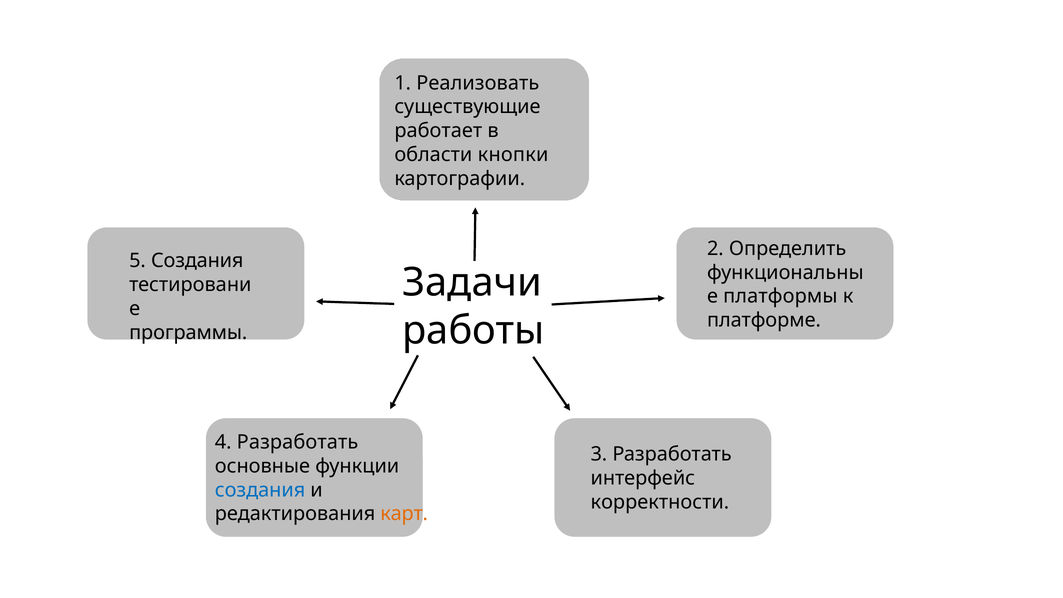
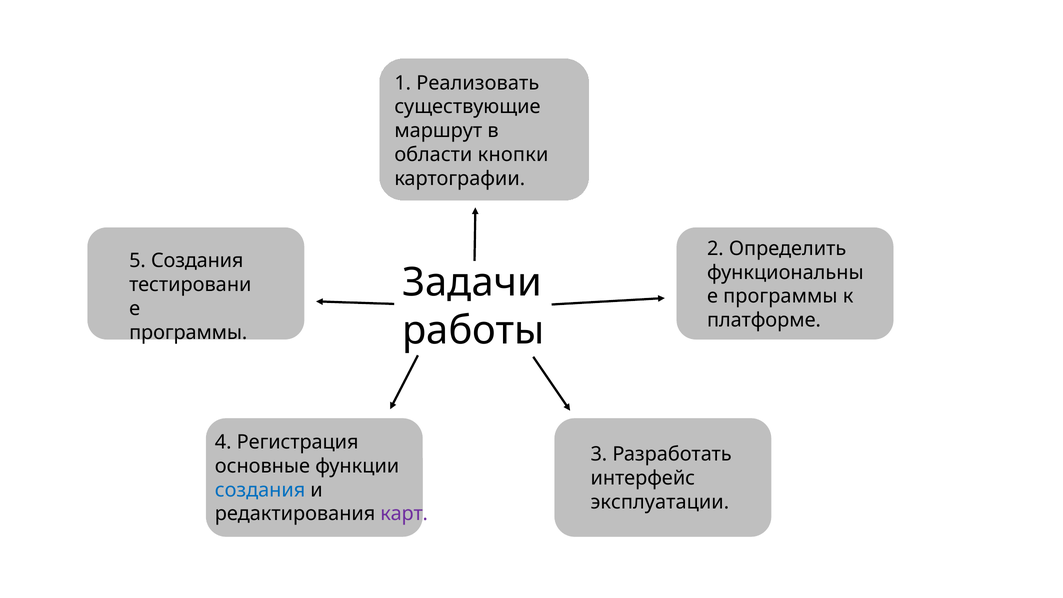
работает: работает -> маршрут
платформы at (780, 296): платформы -> программы
4 Разработать: Разработать -> Регистрация
корректности: корректности -> эксплуатации
карт colour: orange -> purple
